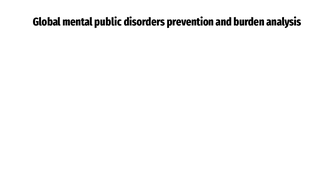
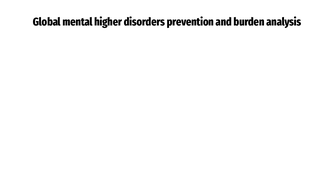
public: public -> higher
